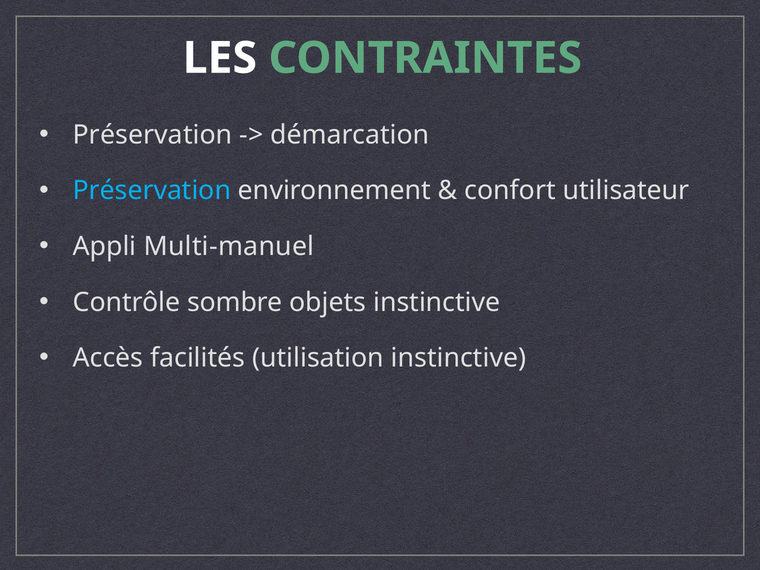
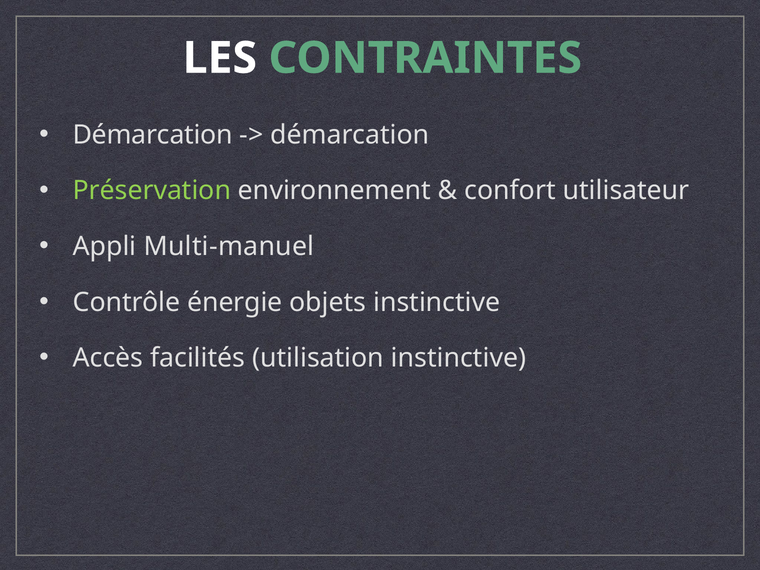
Préservation at (153, 135): Préservation -> Démarcation
Préservation at (152, 191) colour: light blue -> light green
sombre: sombre -> énergie
